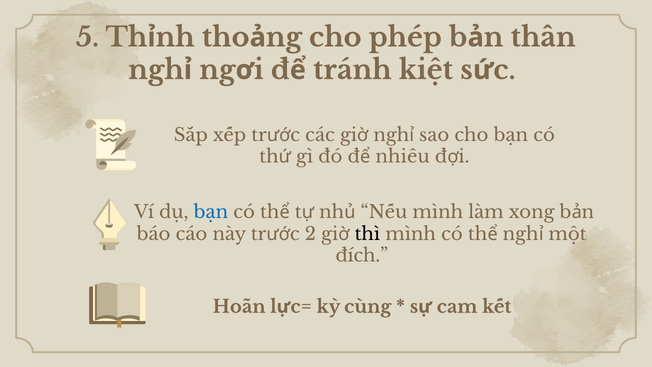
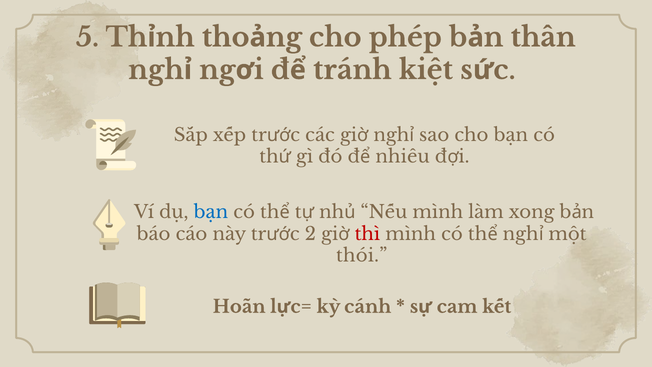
thì colour: black -> red
đích: đích -> thói
cùng: cùng -> cánh
